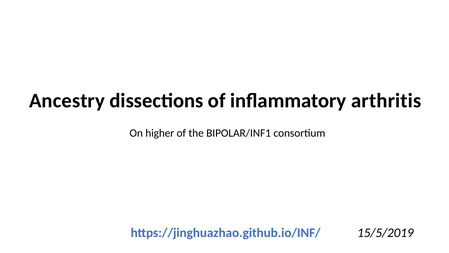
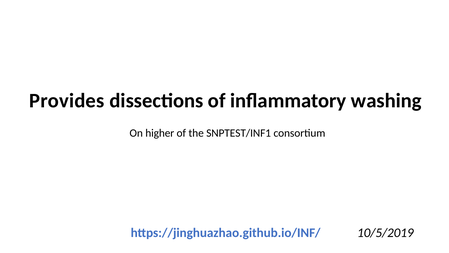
Ancestry: Ancestry -> Provides
arthritis: arthritis -> washing
BIPOLAR/INF1: BIPOLAR/INF1 -> SNPTEST/INF1
15/5/2019: 15/5/2019 -> 10/5/2019
